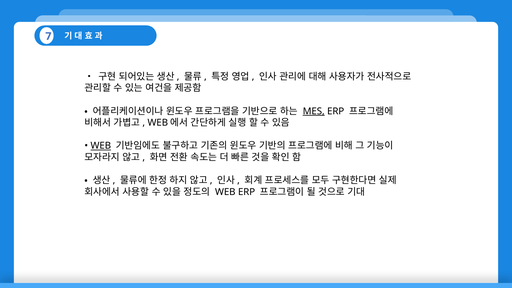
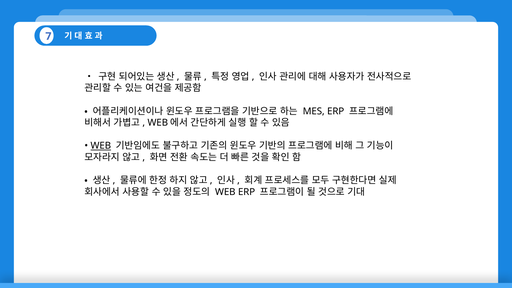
MES underline: present -> none
